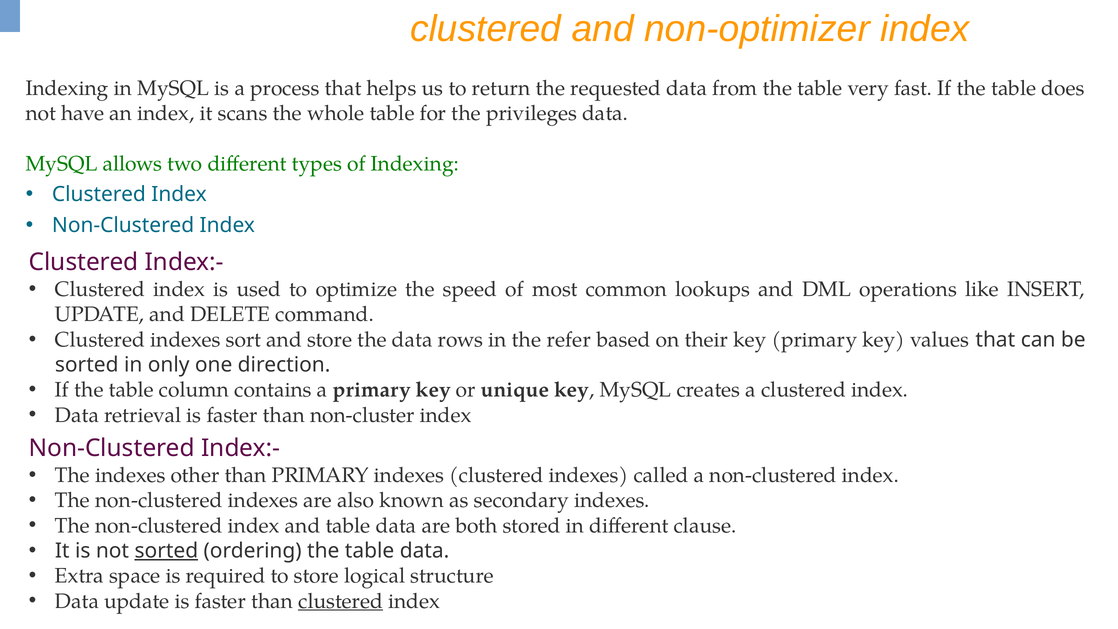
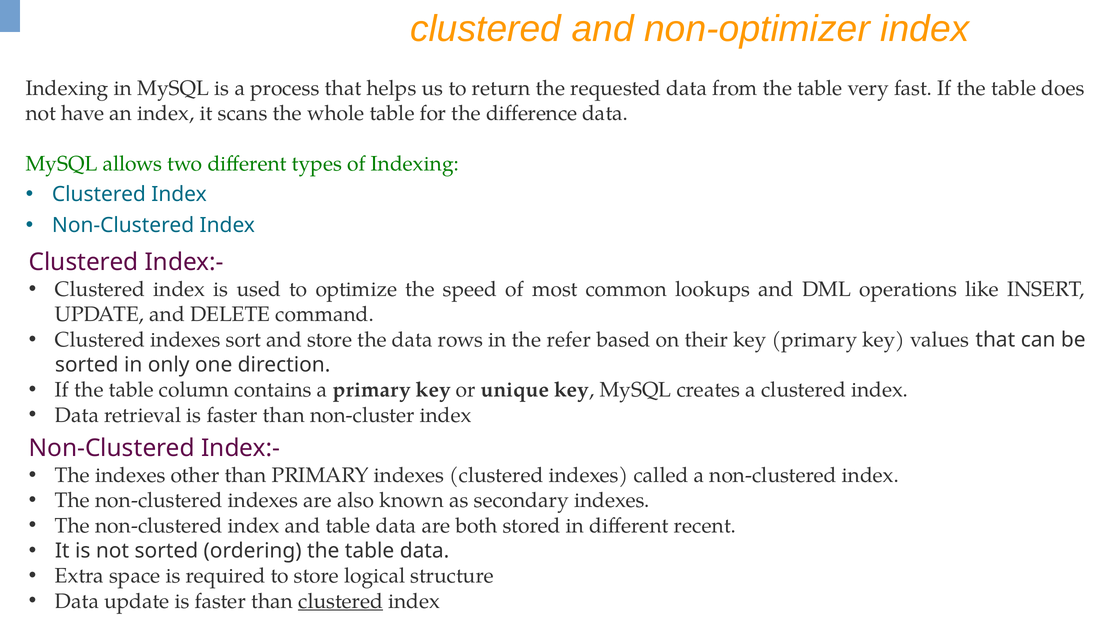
privileges: privileges -> difference
clause: clause -> recent
sorted at (166, 551) underline: present -> none
